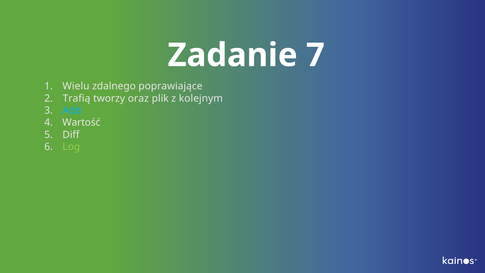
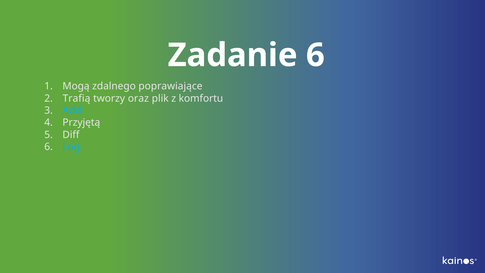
Zadanie 7: 7 -> 6
Wielu: Wielu -> Mogą
kolejnym: kolejnym -> komfortu
Wartość: Wartość -> Przyjętą
Log colour: light green -> light blue
